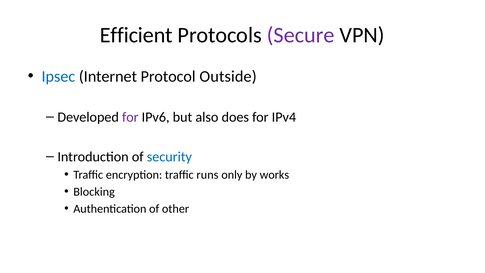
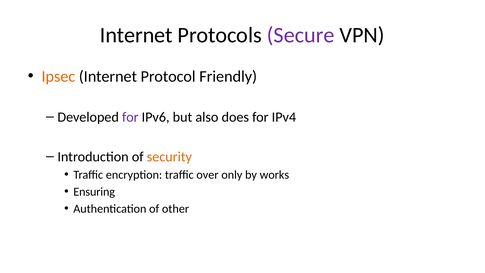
Efficient at (136, 35): Efficient -> Internet
Ipsec colour: blue -> orange
Outside: Outside -> Friendly
security colour: blue -> orange
runs: runs -> over
Blocking: Blocking -> Ensuring
